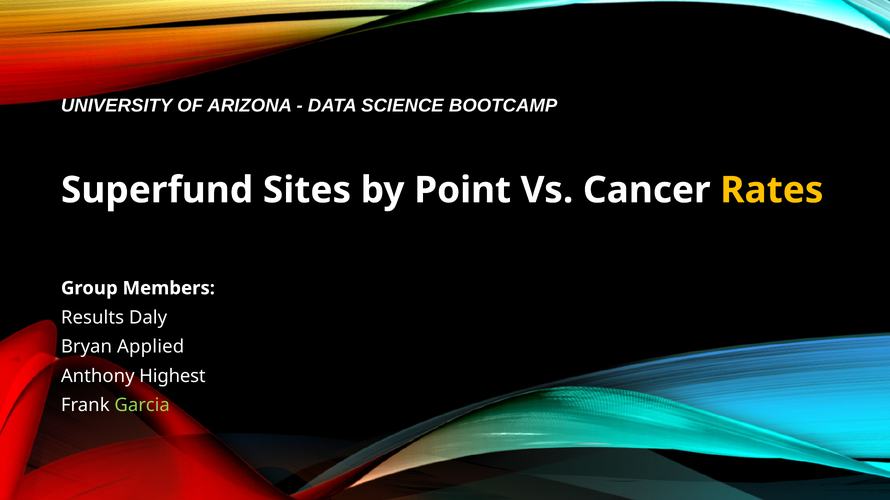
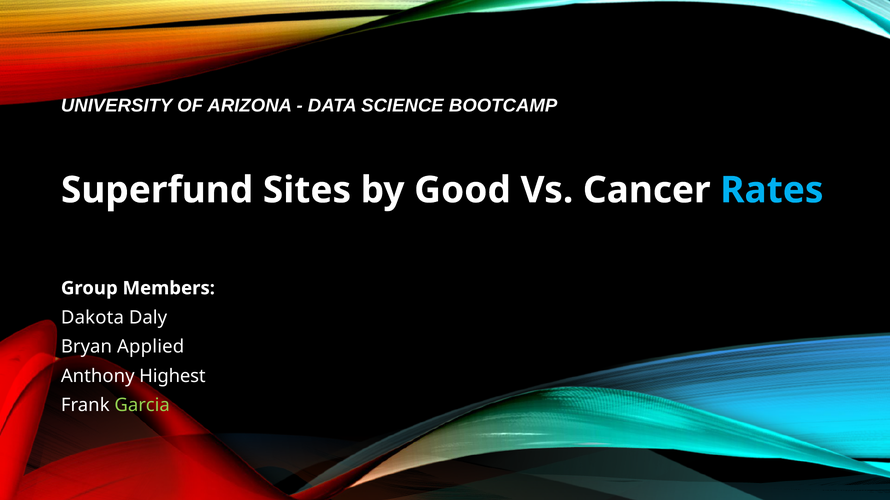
Point: Point -> Good
Rates colour: yellow -> light blue
Results: Results -> Dakota
